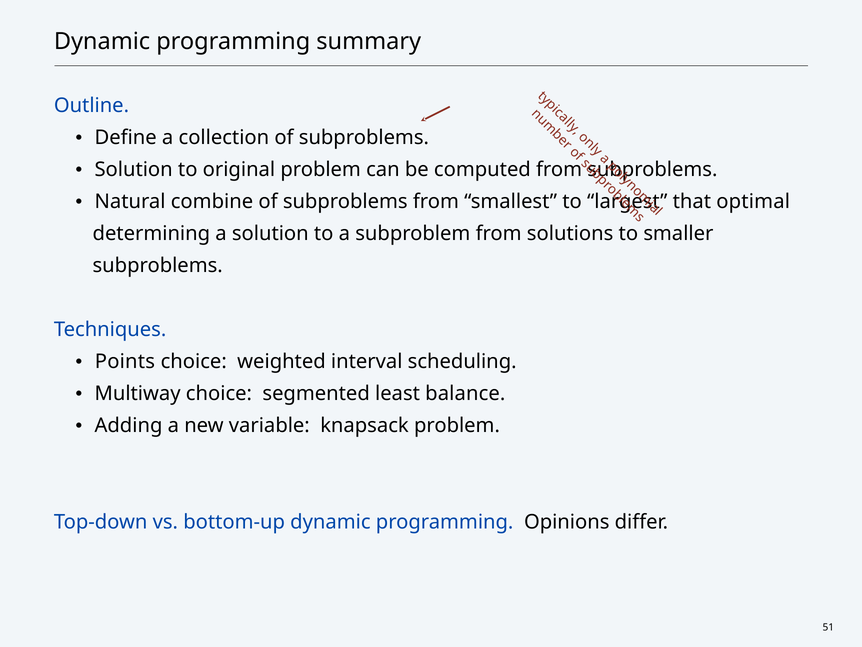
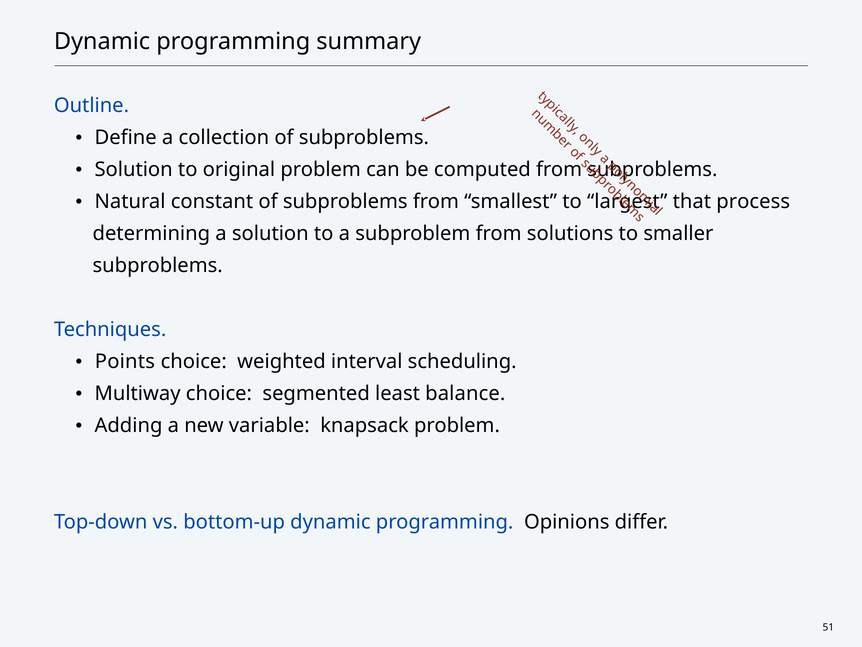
combine: combine -> constant
optimal: optimal -> process
